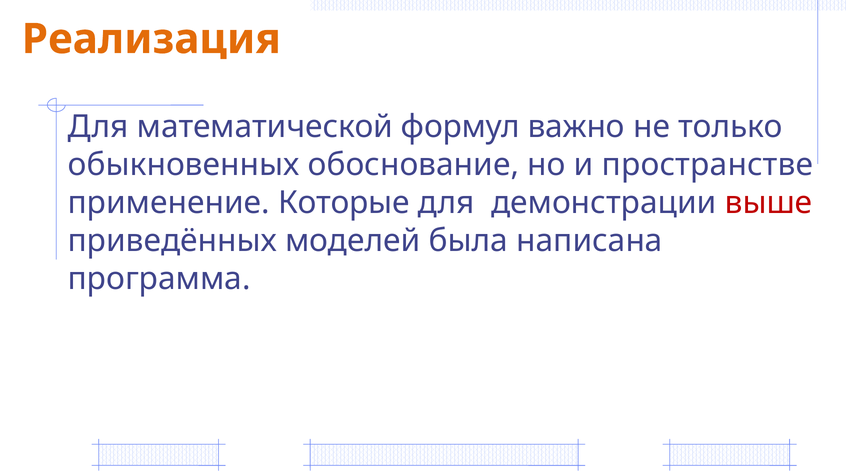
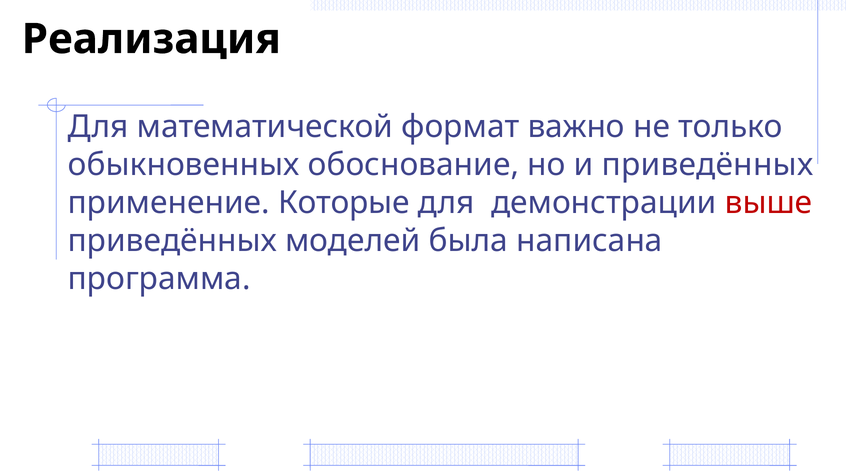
Реализация colour: orange -> black
формул: формул -> формат
и пространстве: пространстве -> приведённых
